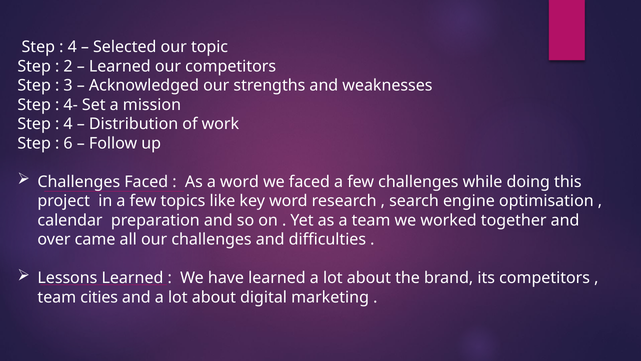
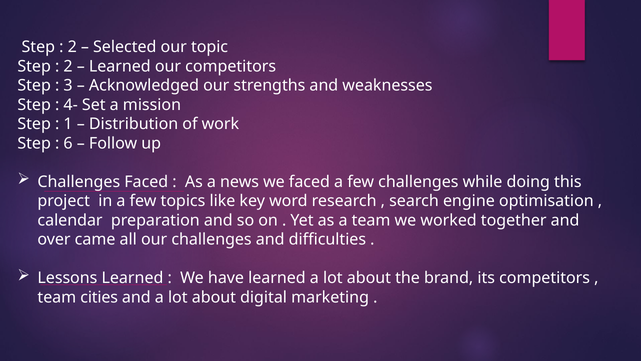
4 at (72, 47): 4 -> 2
4 at (68, 124): 4 -> 1
a word: word -> news
